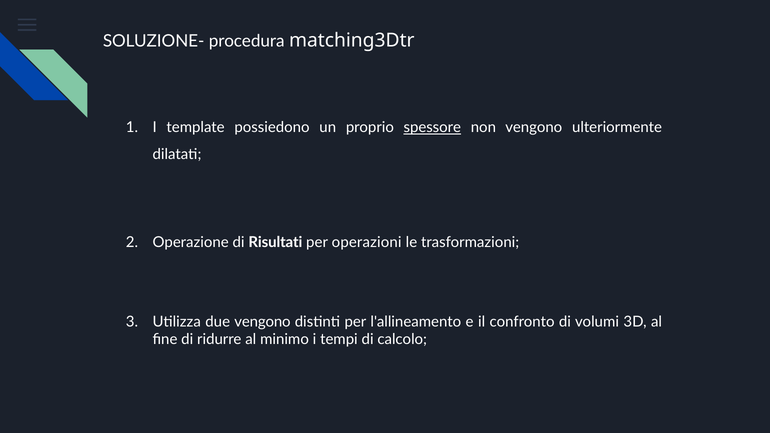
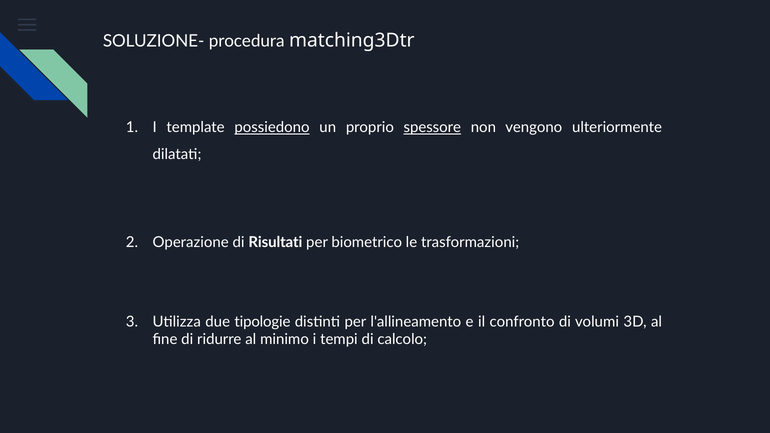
possiedono underline: none -> present
operazioni: operazioni -> biometrico
due vengono: vengono -> tipologie
